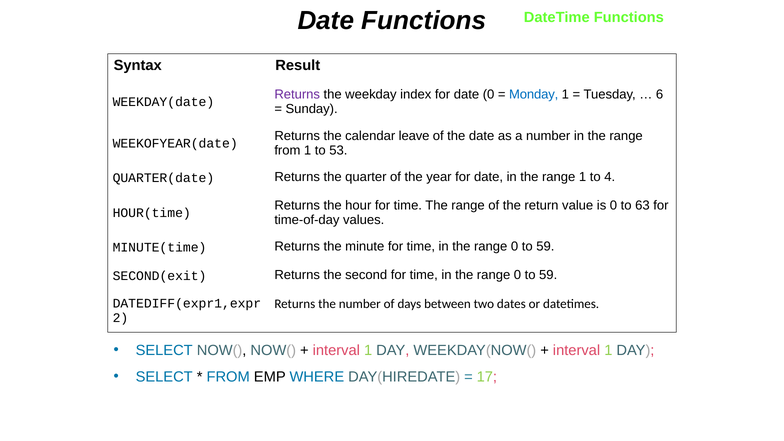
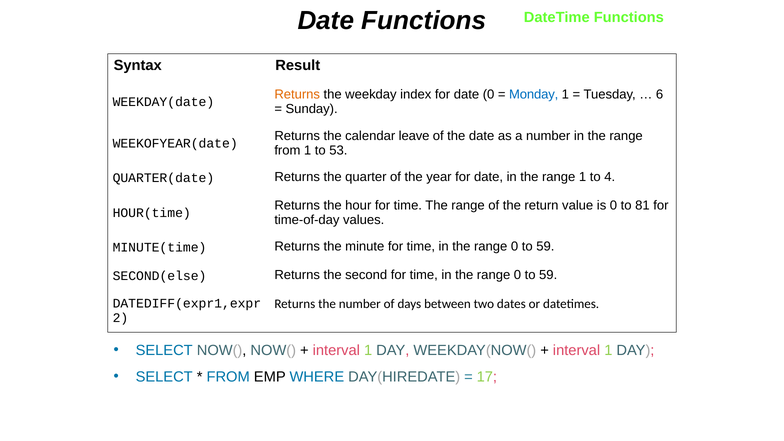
Returns at (297, 95) colour: purple -> orange
63: 63 -> 81
SECOND(exit: SECOND(exit -> SECOND(else
